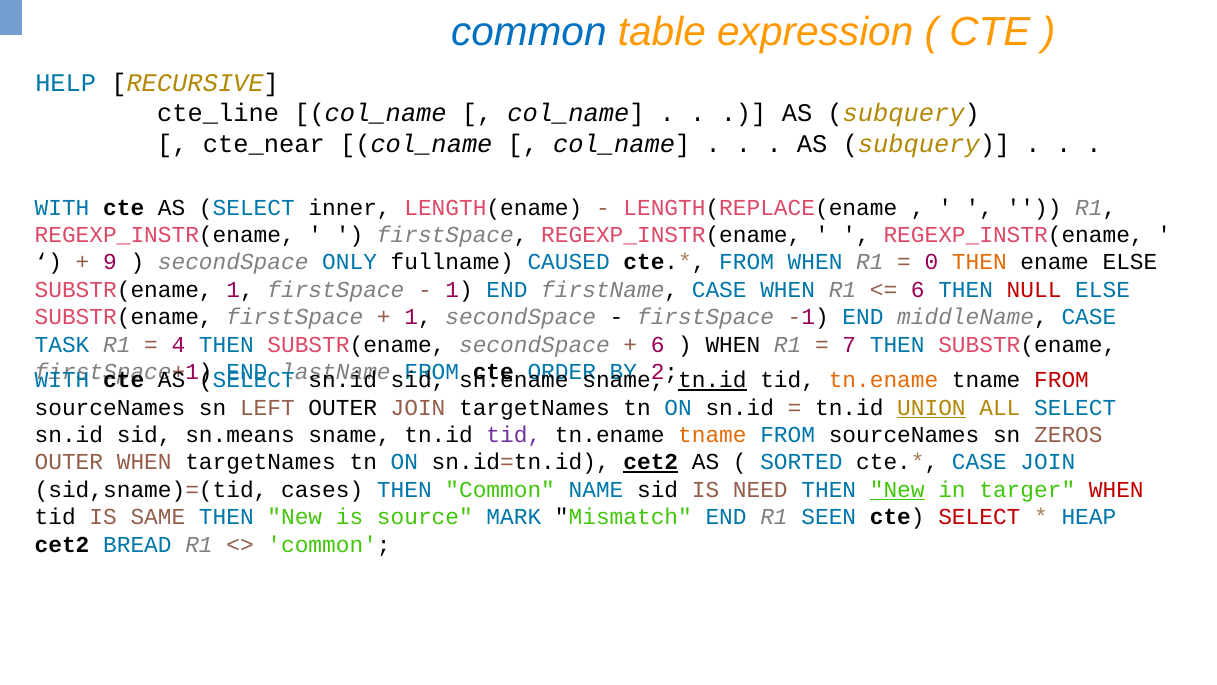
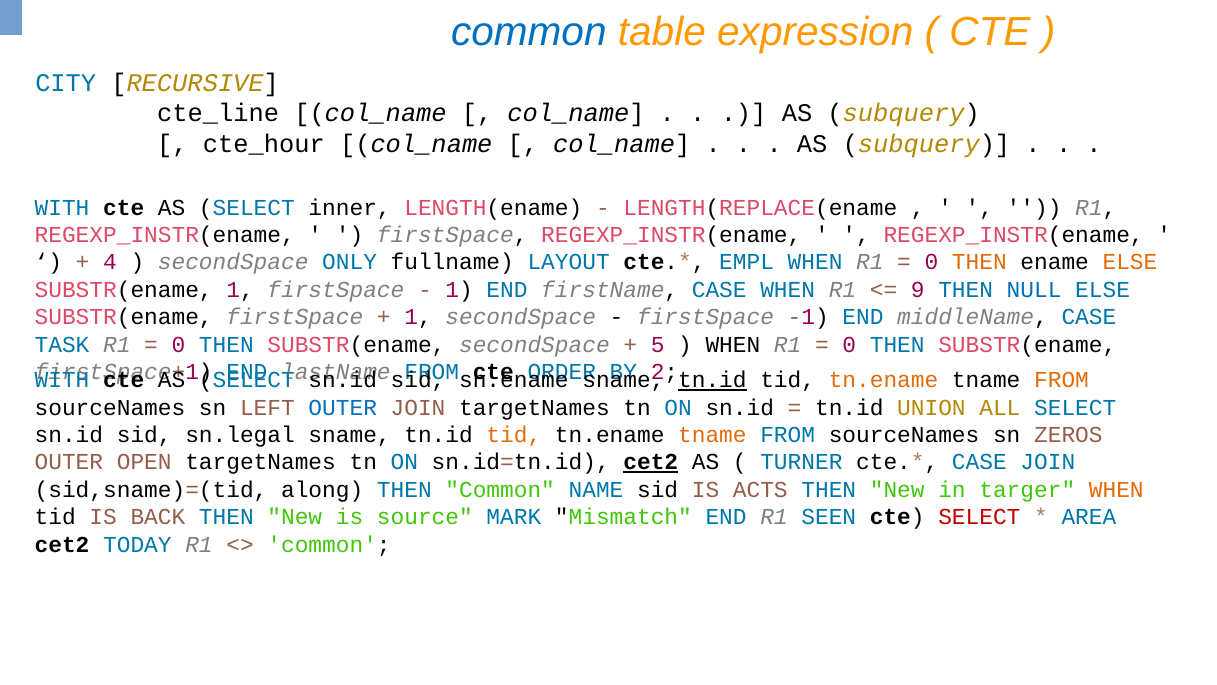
HELP: HELP -> CITY
cte_near: cte_near -> cte_hour
9: 9 -> 4
CAUSED: CAUSED -> LAYOUT
FROM at (747, 262): FROM -> EMPL
ELSE at (1130, 262) colour: black -> orange
6 at (918, 290): 6 -> 9
NULL colour: red -> blue
4 at (178, 344): 4 -> 0
6 at (658, 344): 6 -> 5
7 at (849, 344): 7 -> 0
FROM at (1062, 380) colour: red -> orange
OUTER at (343, 407) colour: black -> blue
UNION underline: present -> none
sn.means: sn.means -> sn.legal
tid at (514, 435) colour: purple -> orange
OUTER WHEN: WHEN -> OPEN
SORTED: SORTED -> TURNER
cases: cases -> along
NEED: NEED -> ACTS
New at (897, 489) underline: present -> none
WHEN at (1116, 489) colour: red -> orange
SAME: SAME -> BACK
HEAP: HEAP -> AREA
BREAD: BREAD -> TODAY
